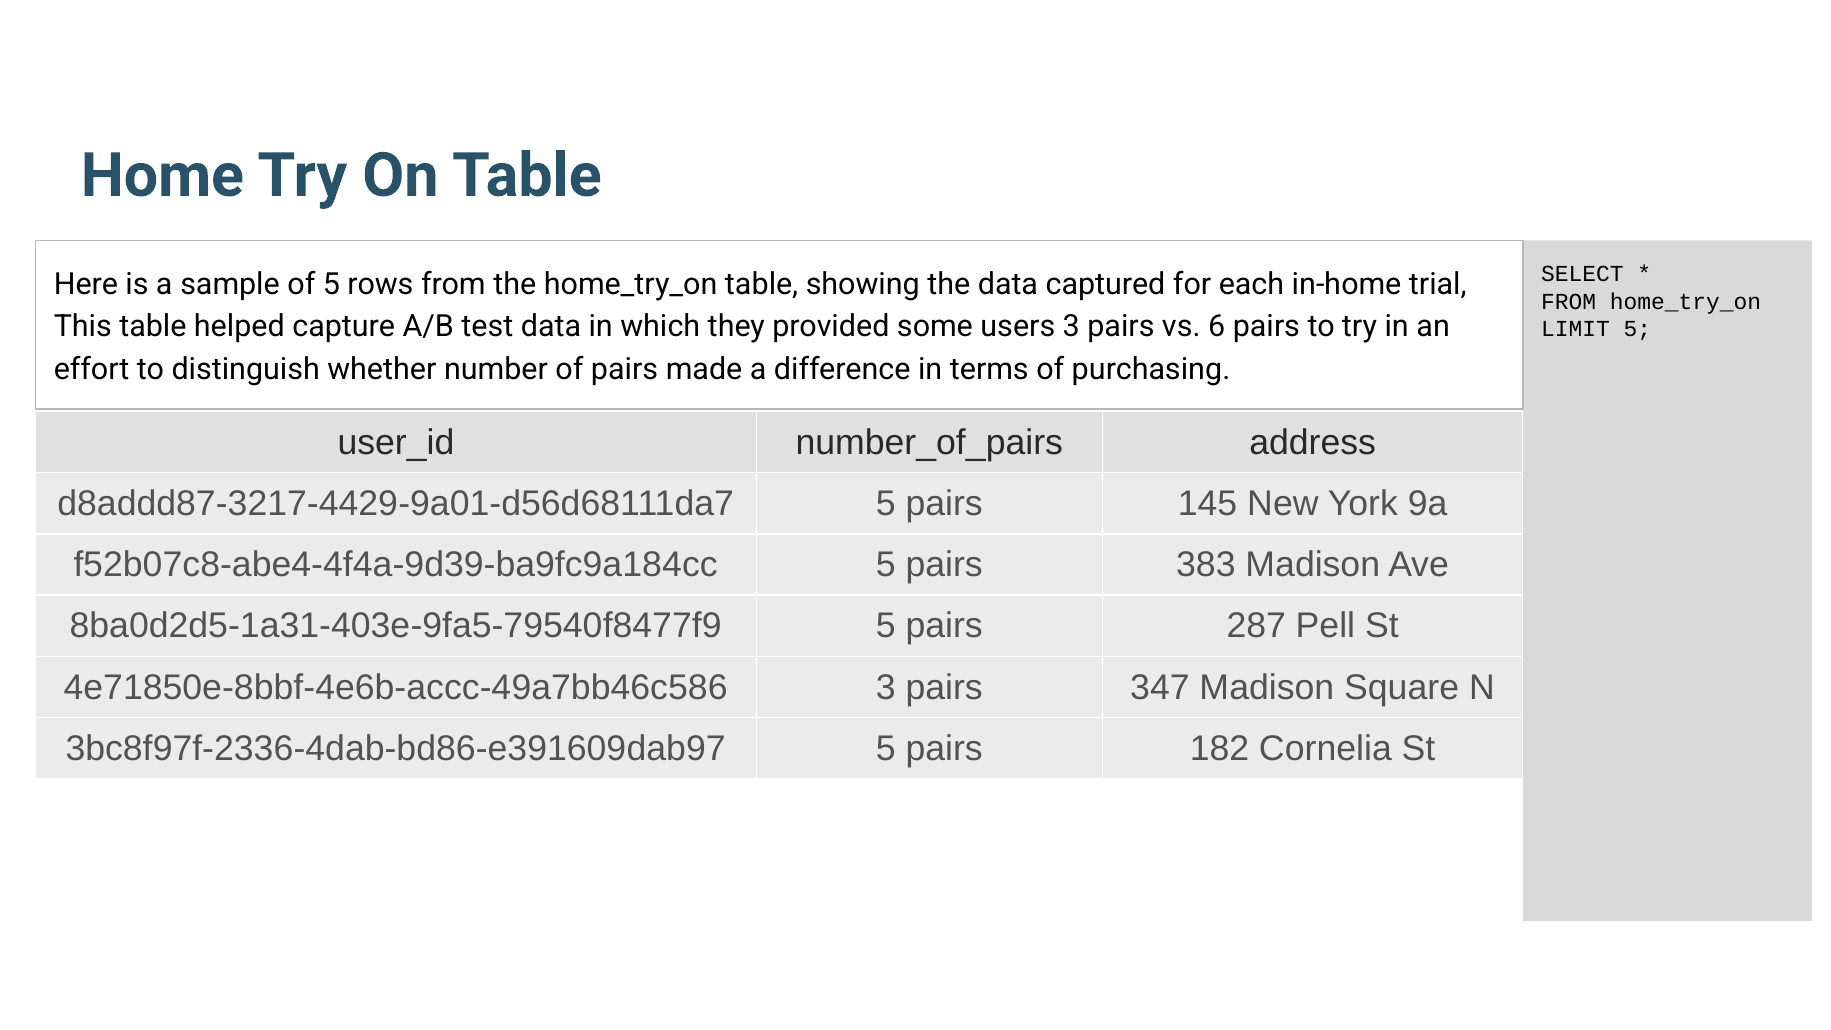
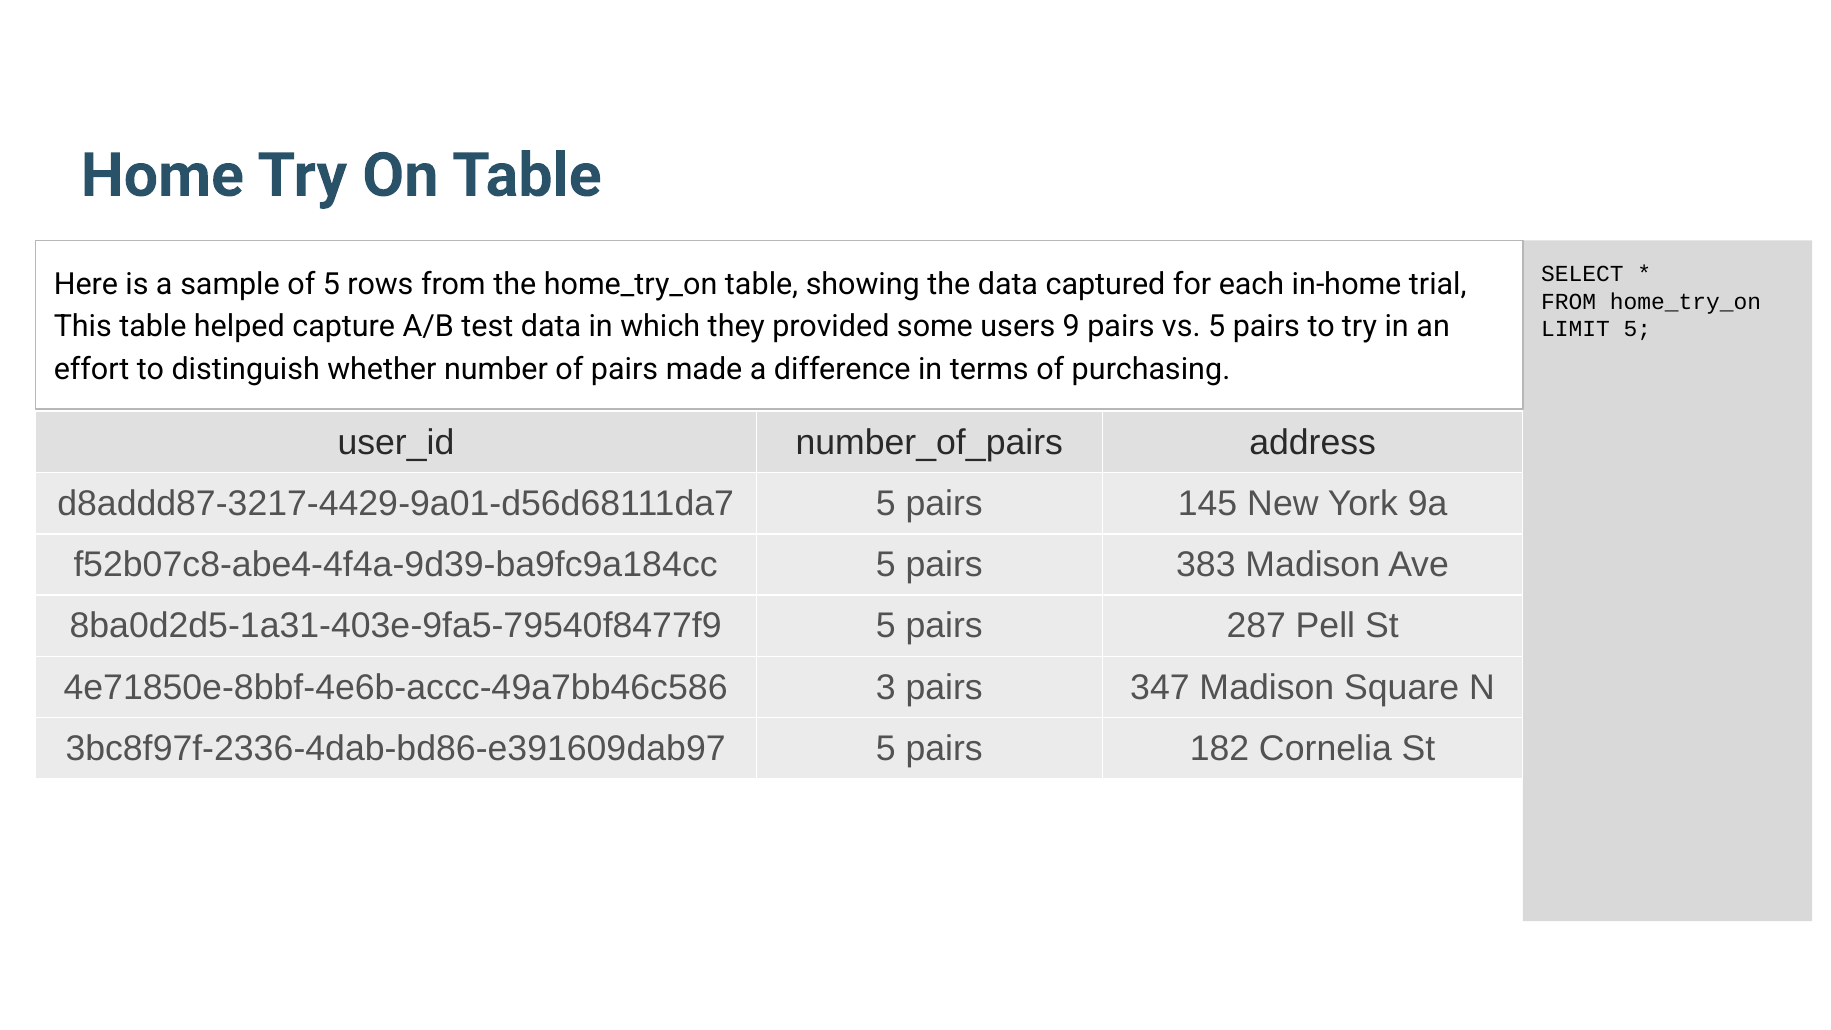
users 3: 3 -> 9
vs 6: 6 -> 5
